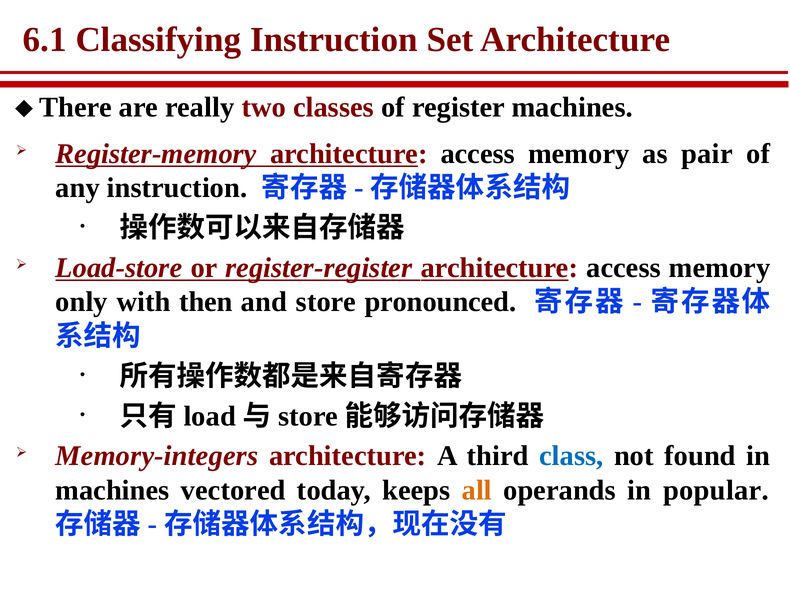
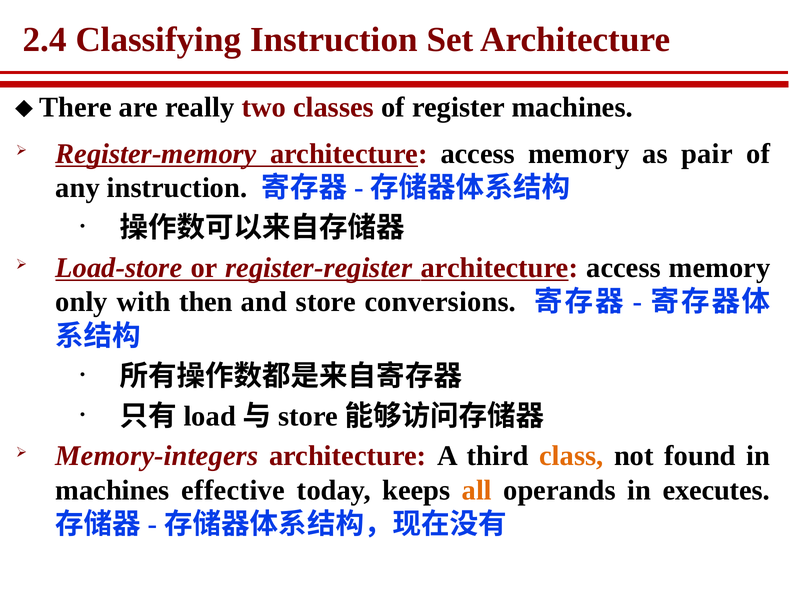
6.1: 6.1 -> 2.4
pronounced: pronounced -> conversions
class colour: blue -> orange
vectored: vectored -> effective
popular: popular -> executes
